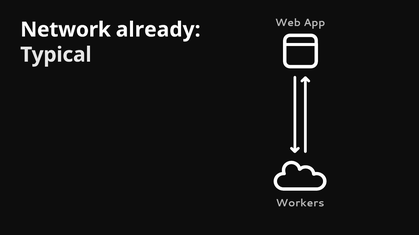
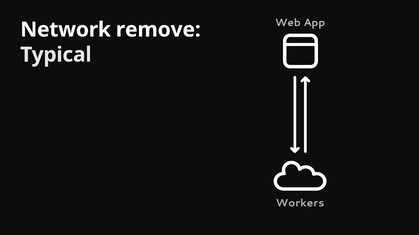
already: already -> remove
